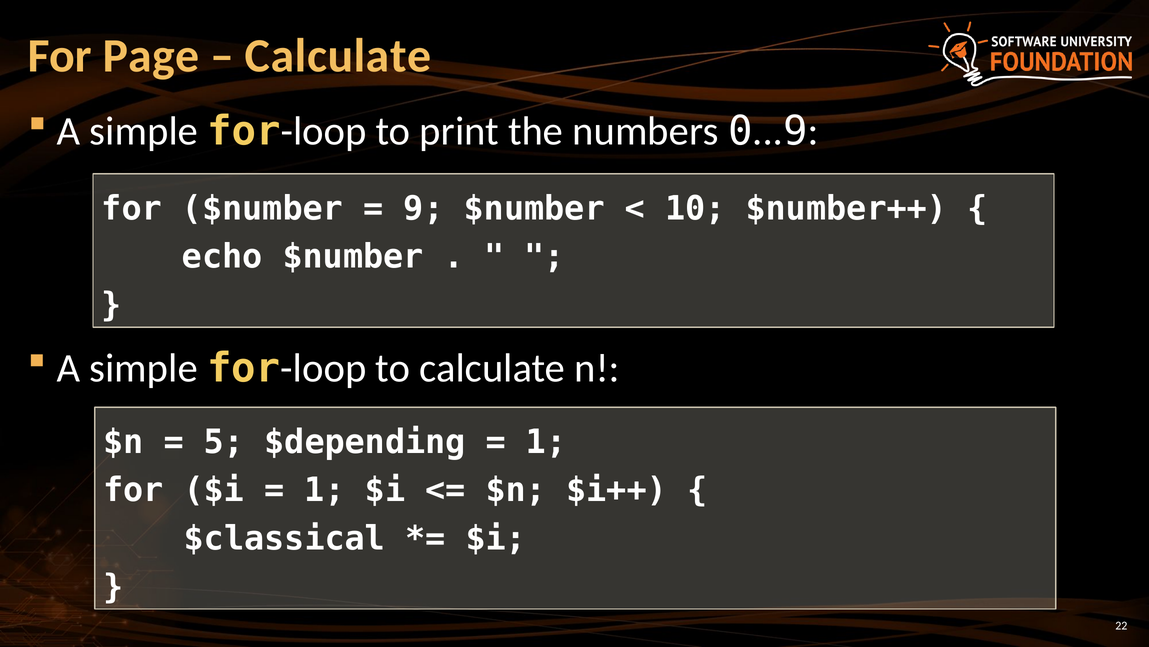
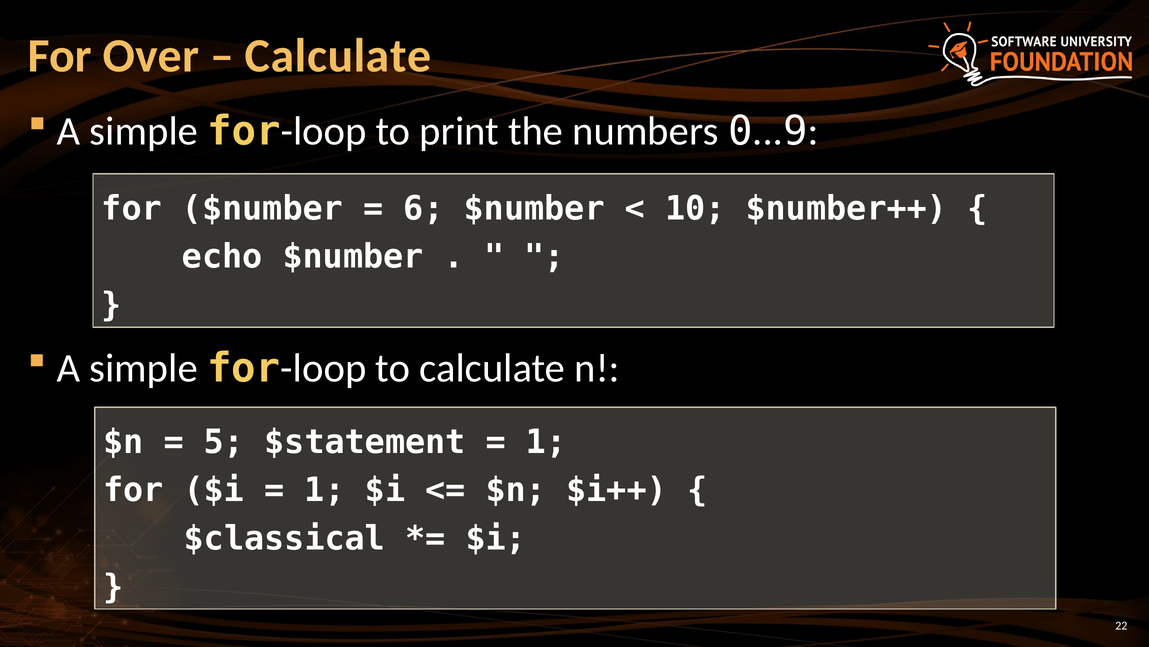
Page: Page -> Over
9: 9 -> 6
$depending: $depending -> $statement
